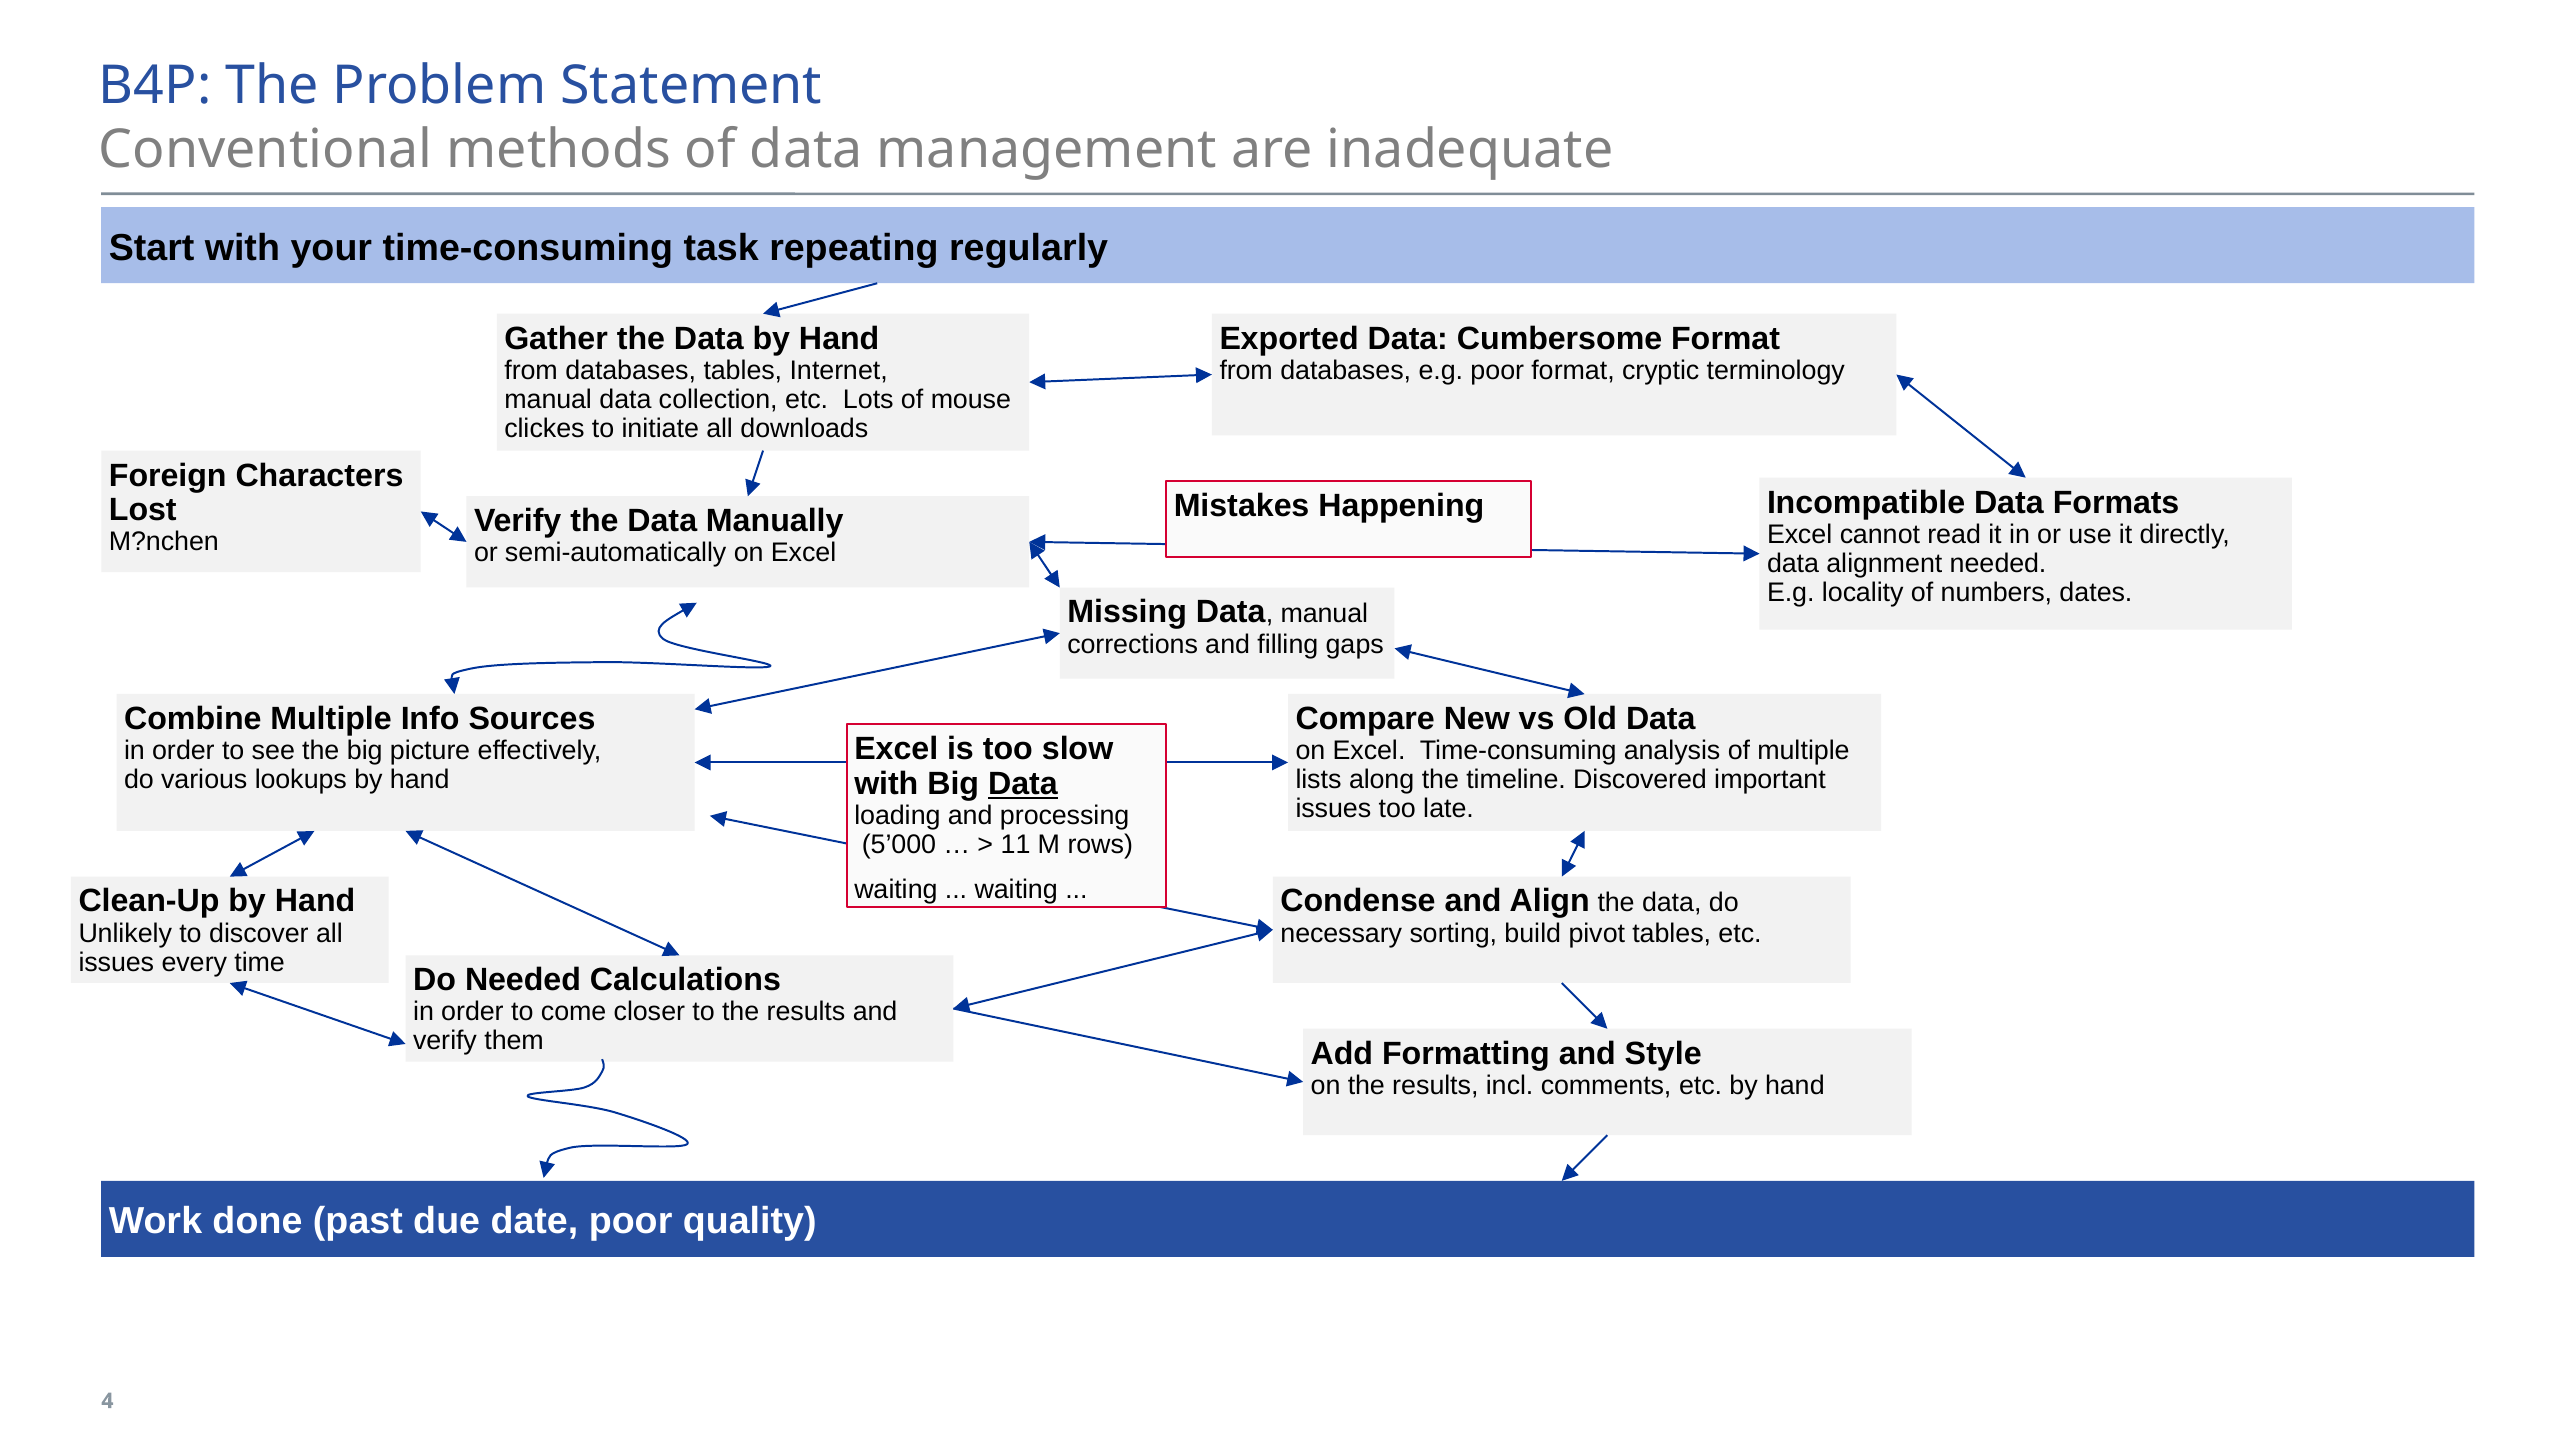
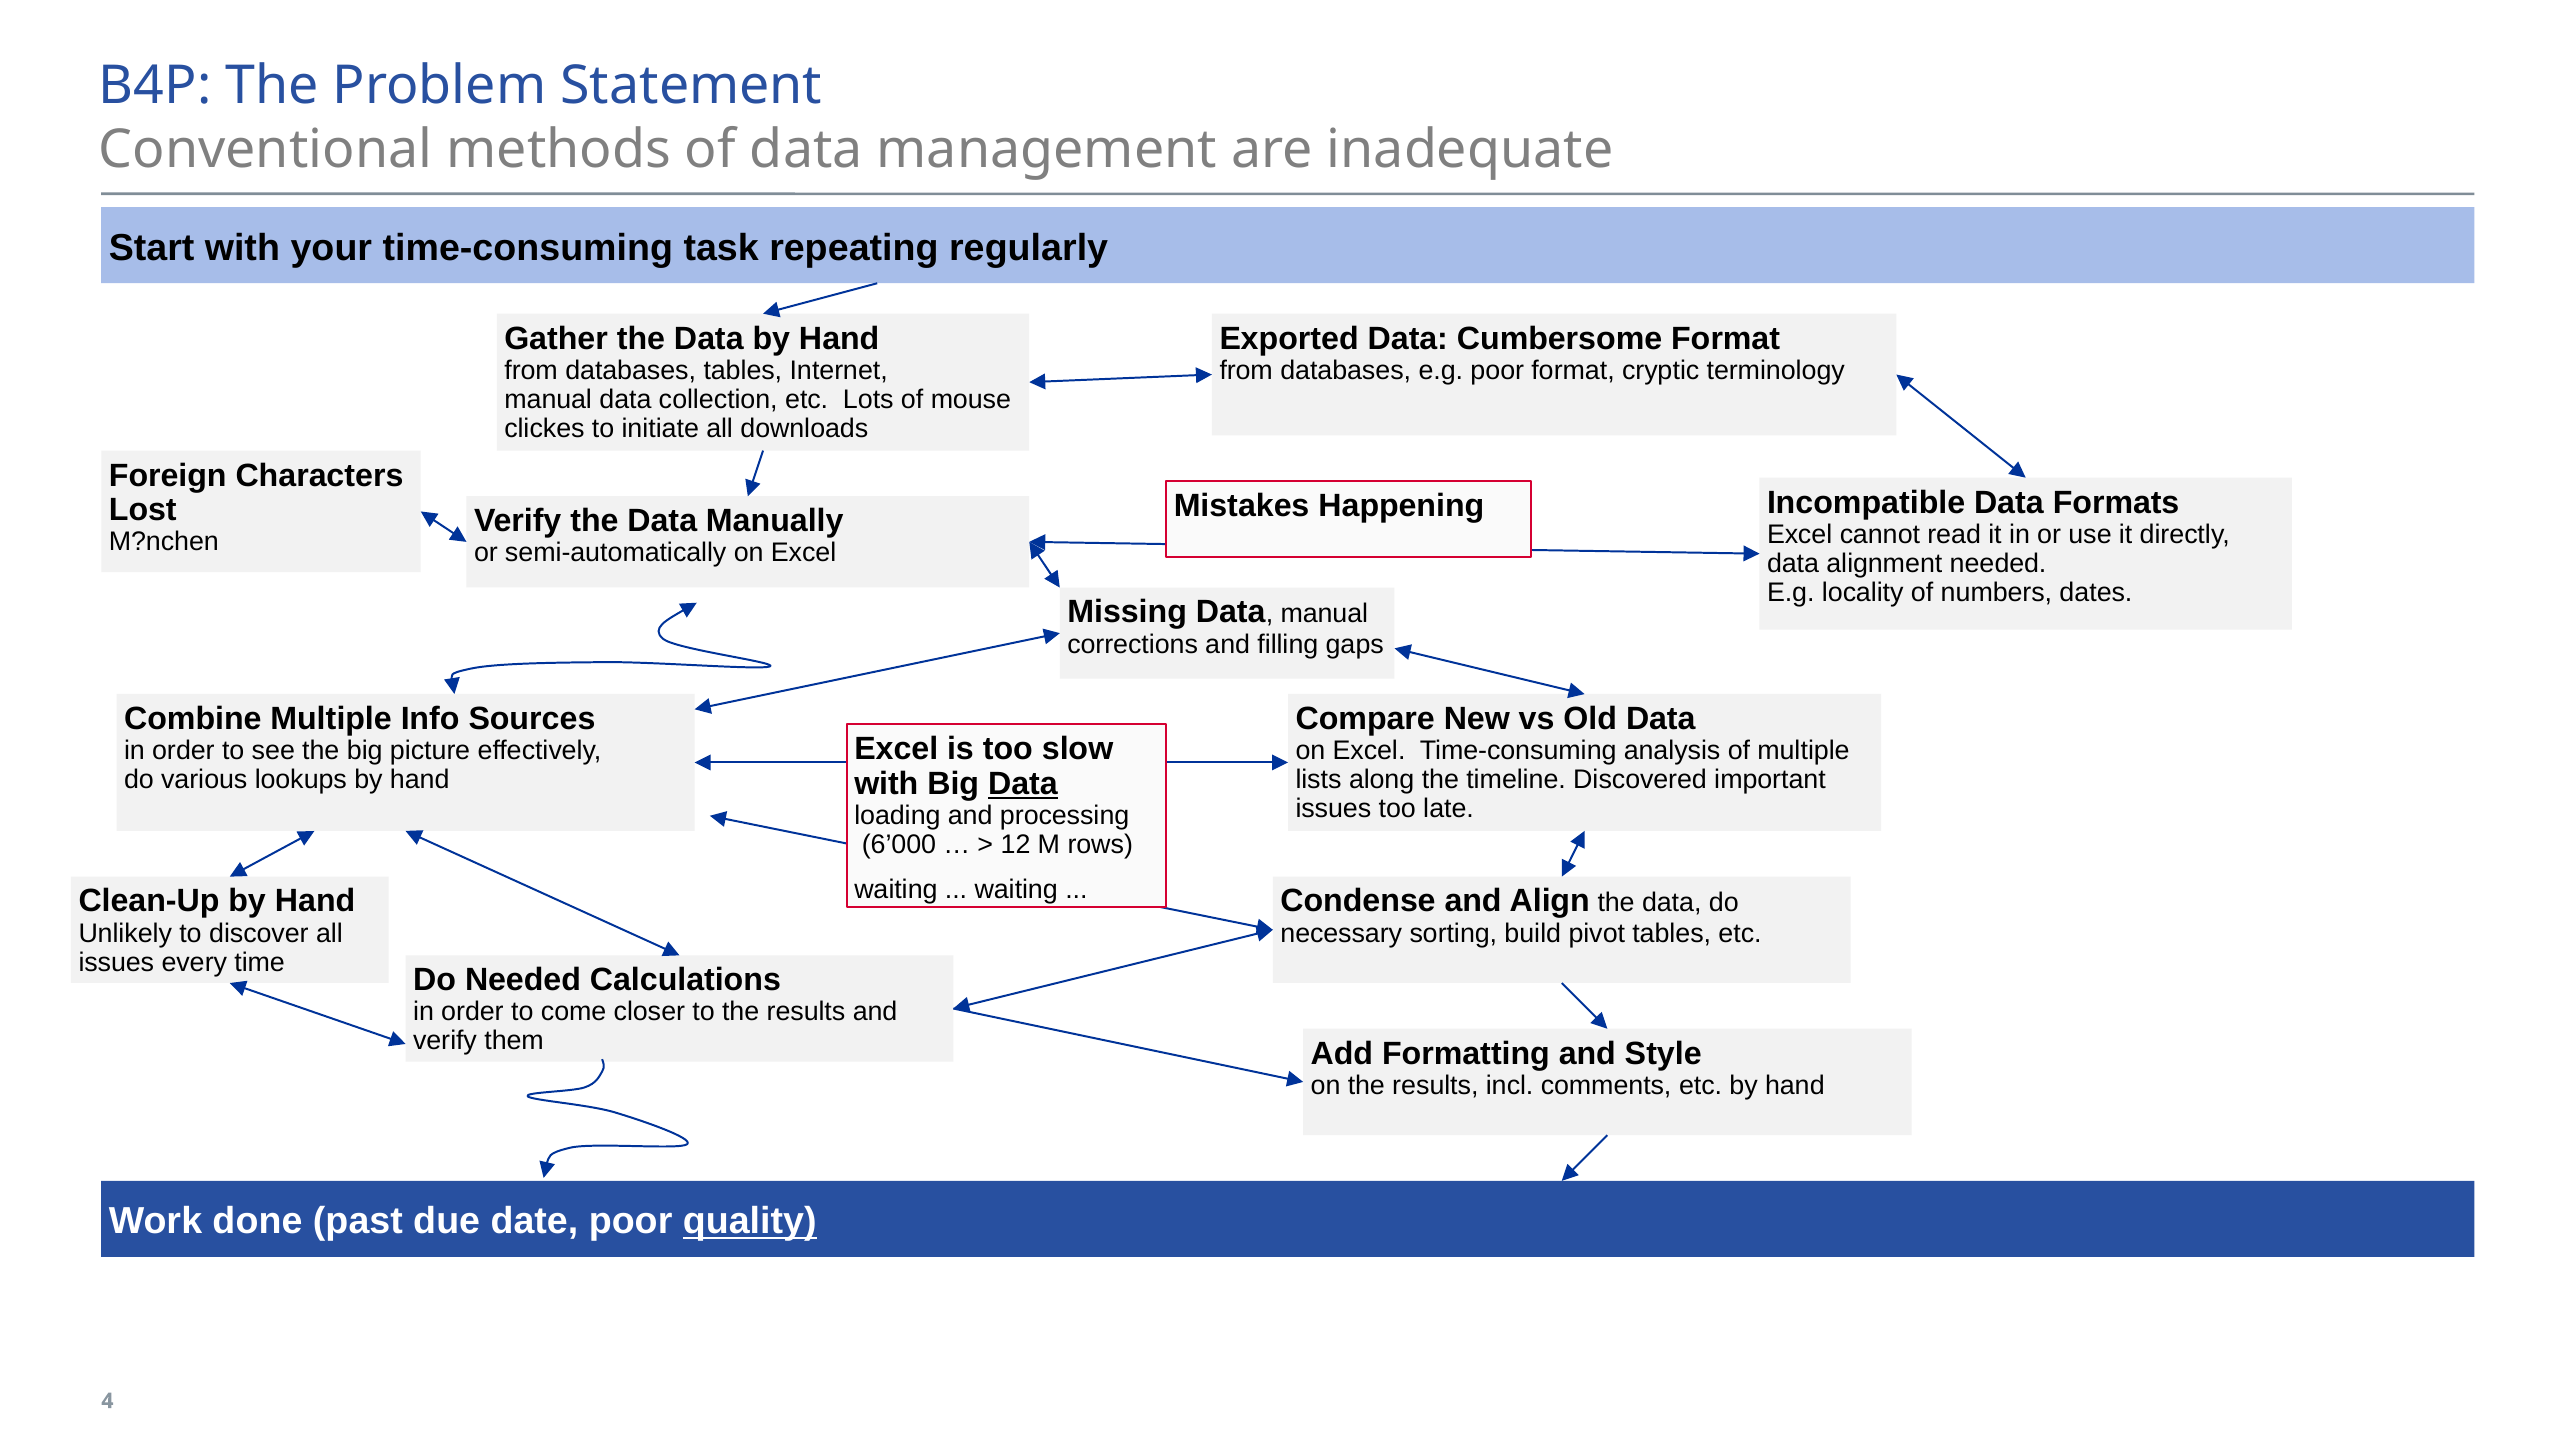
5’000: 5’000 -> 6’000
11: 11 -> 12
quality underline: none -> present
